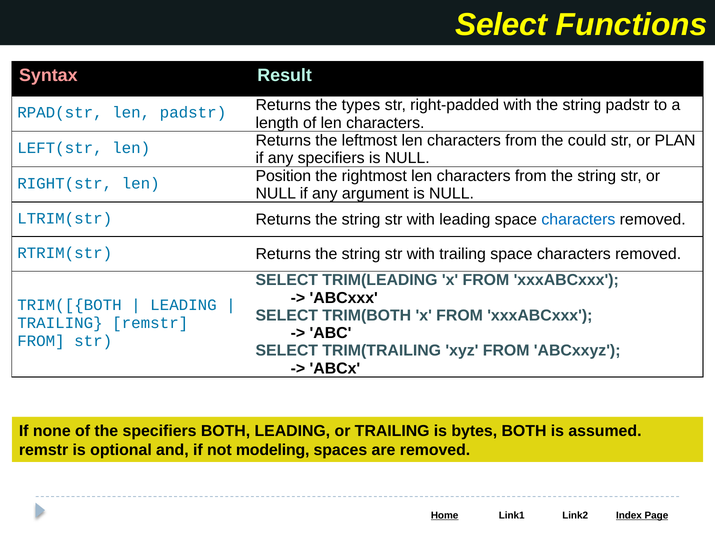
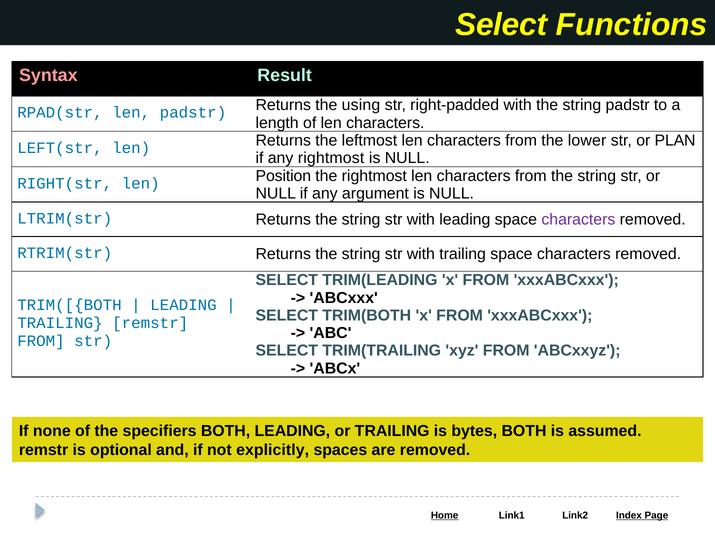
types: types -> using
could: could -> lower
any specifiers: specifiers -> rightmost
characters at (578, 220) colour: blue -> purple
modeling: modeling -> explicitly
